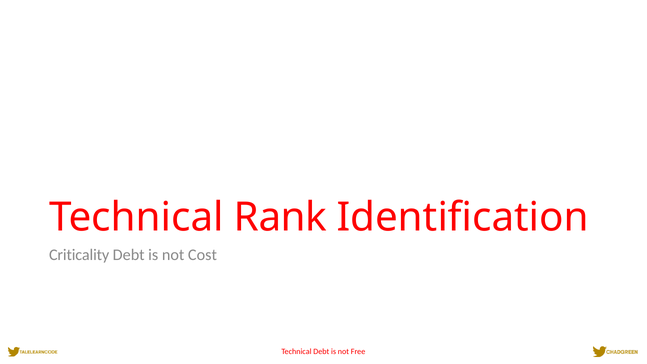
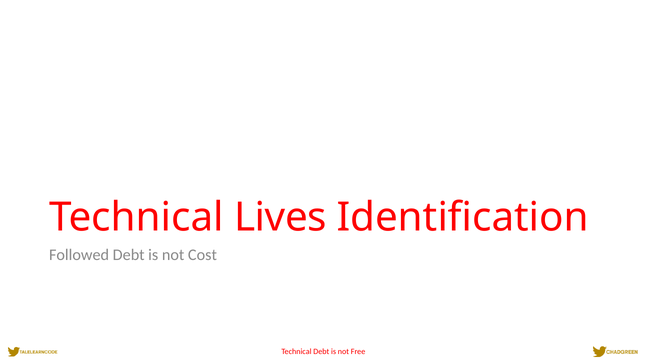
Rank: Rank -> Lives
Criticality: Criticality -> Followed
